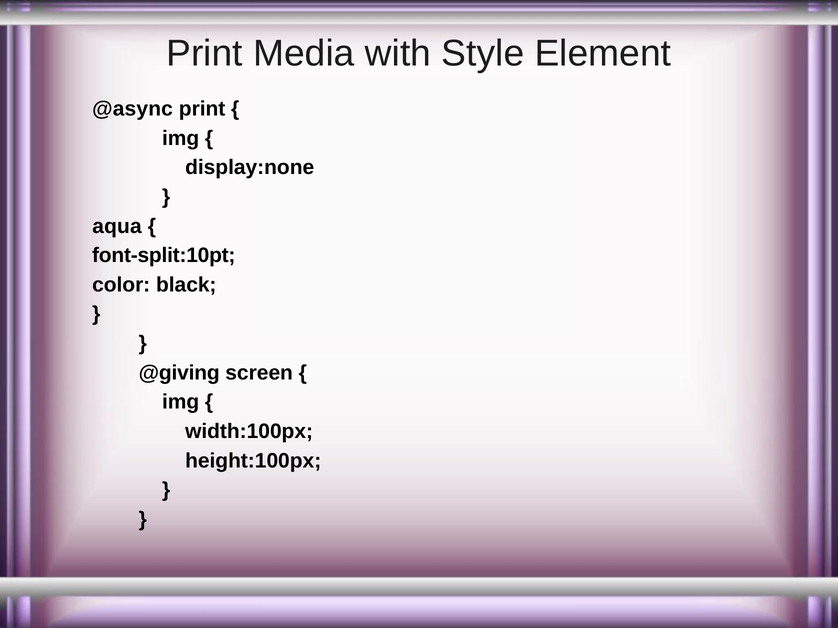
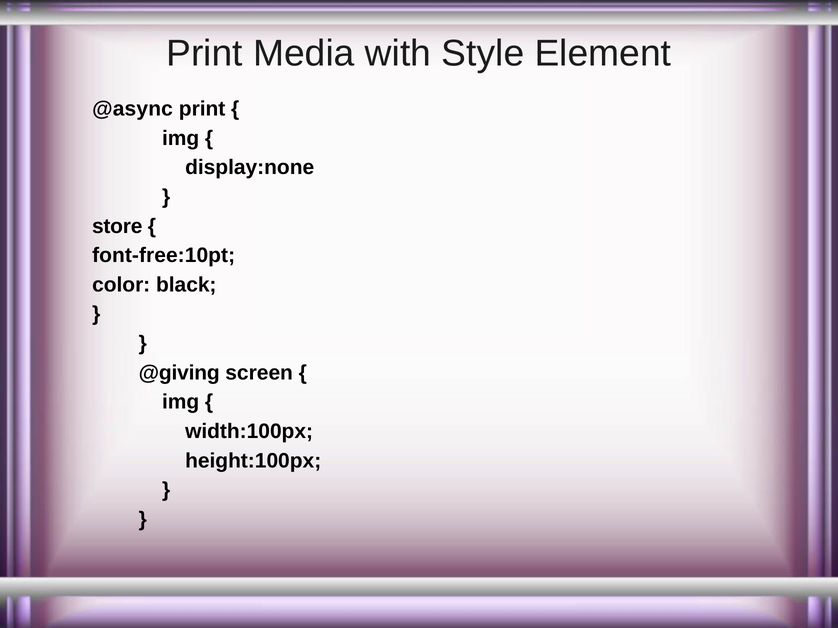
aqua: aqua -> store
font-split:10pt: font-split:10pt -> font-free:10pt
